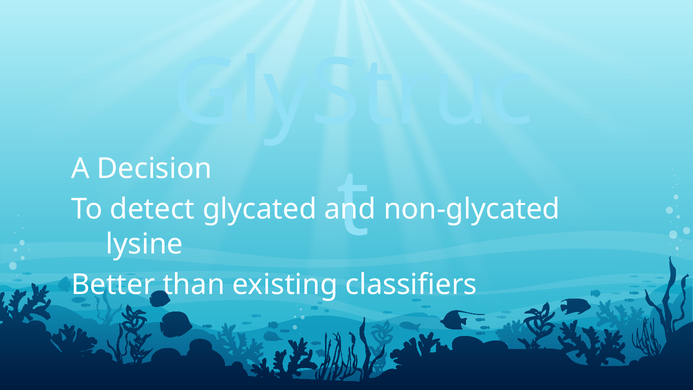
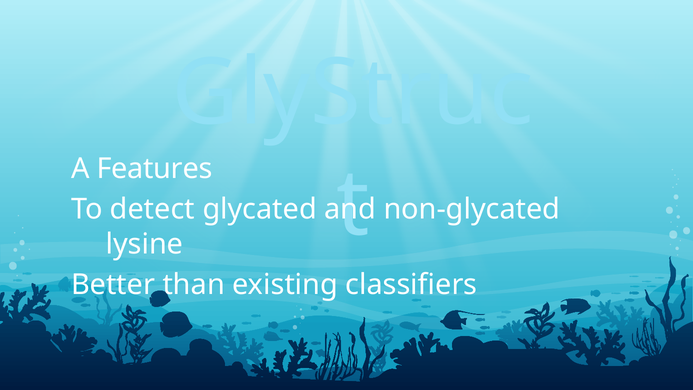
Decision: Decision -> Features
